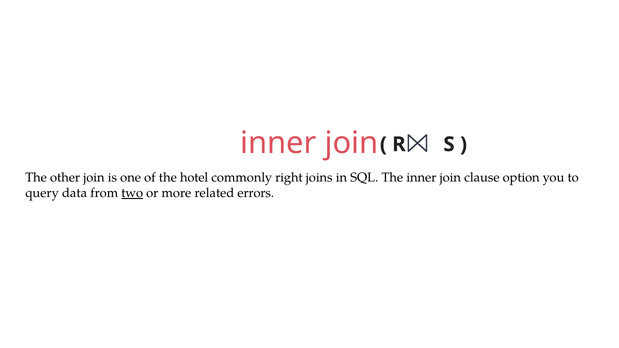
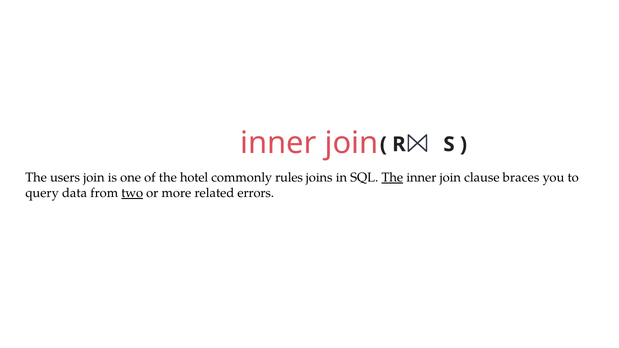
other: other -> users
right: right -> rules
The at (392, 178) underline: none -> present
option: option -> braces
